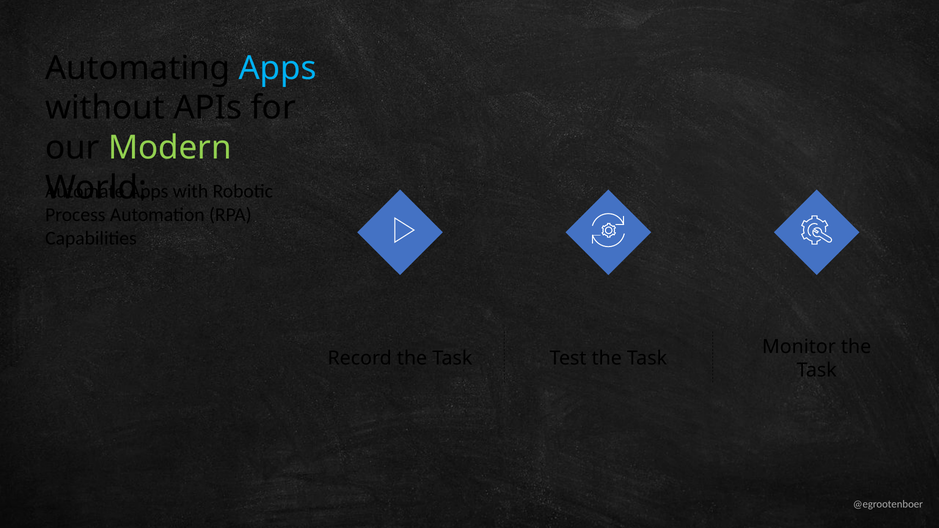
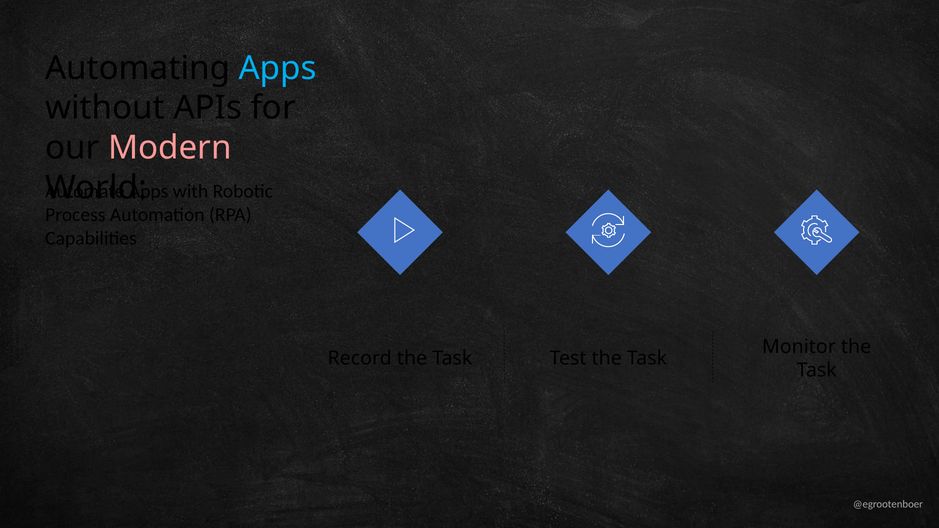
Modern colour: light green -> pink
